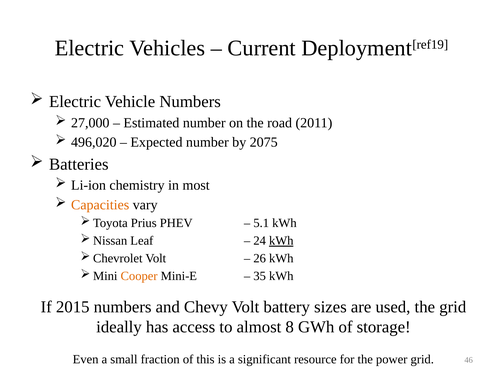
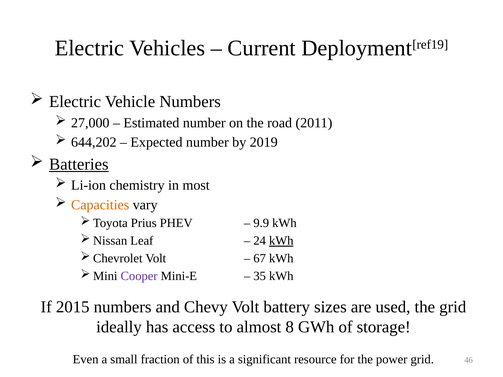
496,020: 496,020 -> 644,202
2075: 2075 -> 2019
Batteries underline: none -> present
5.1: 5.1 -> 9.9
26: 26 -> 67
Cooper colour: orange -> purple
